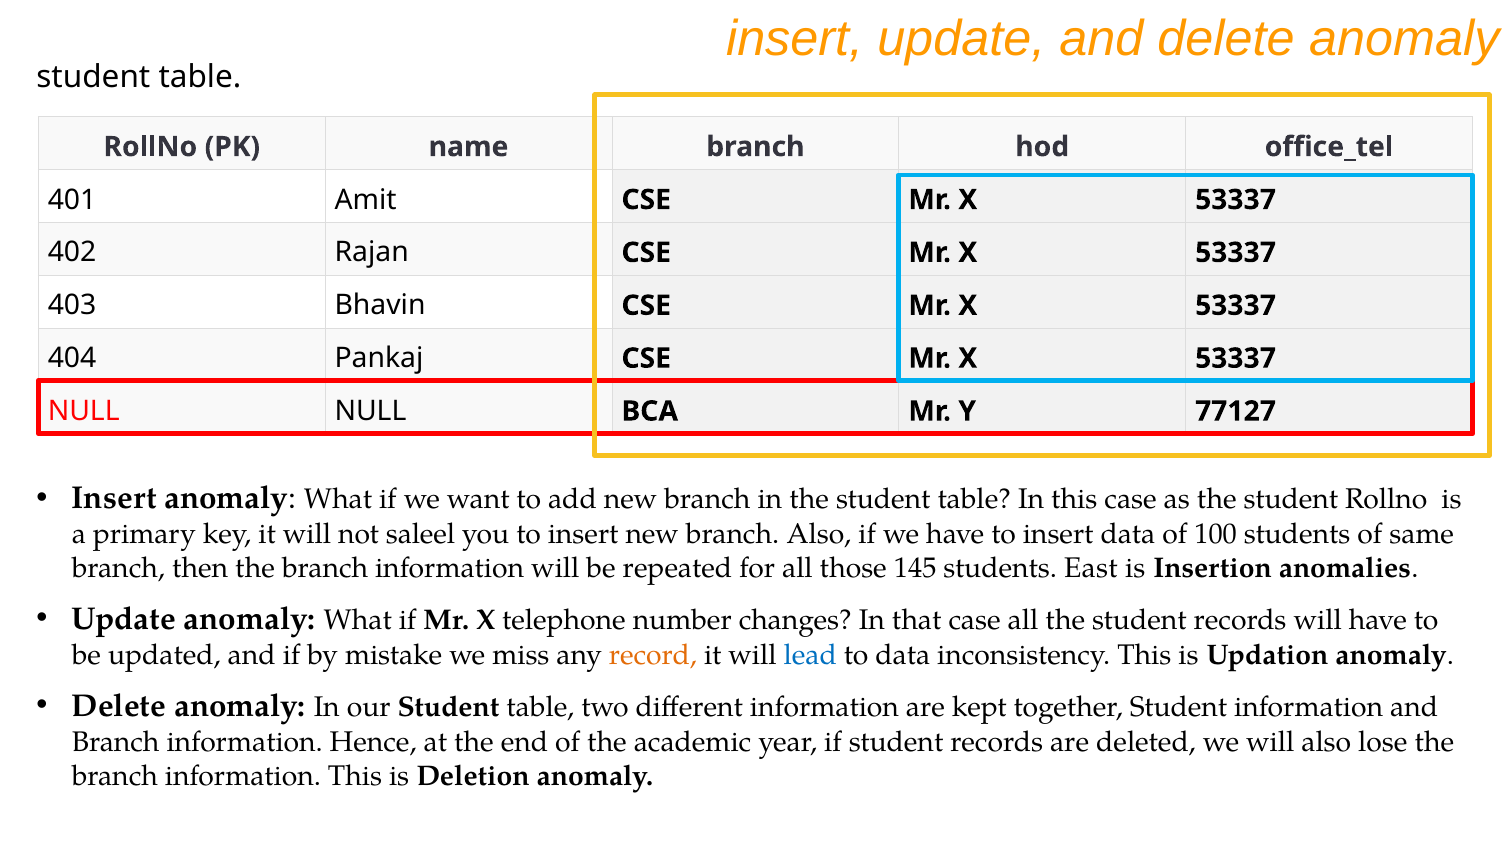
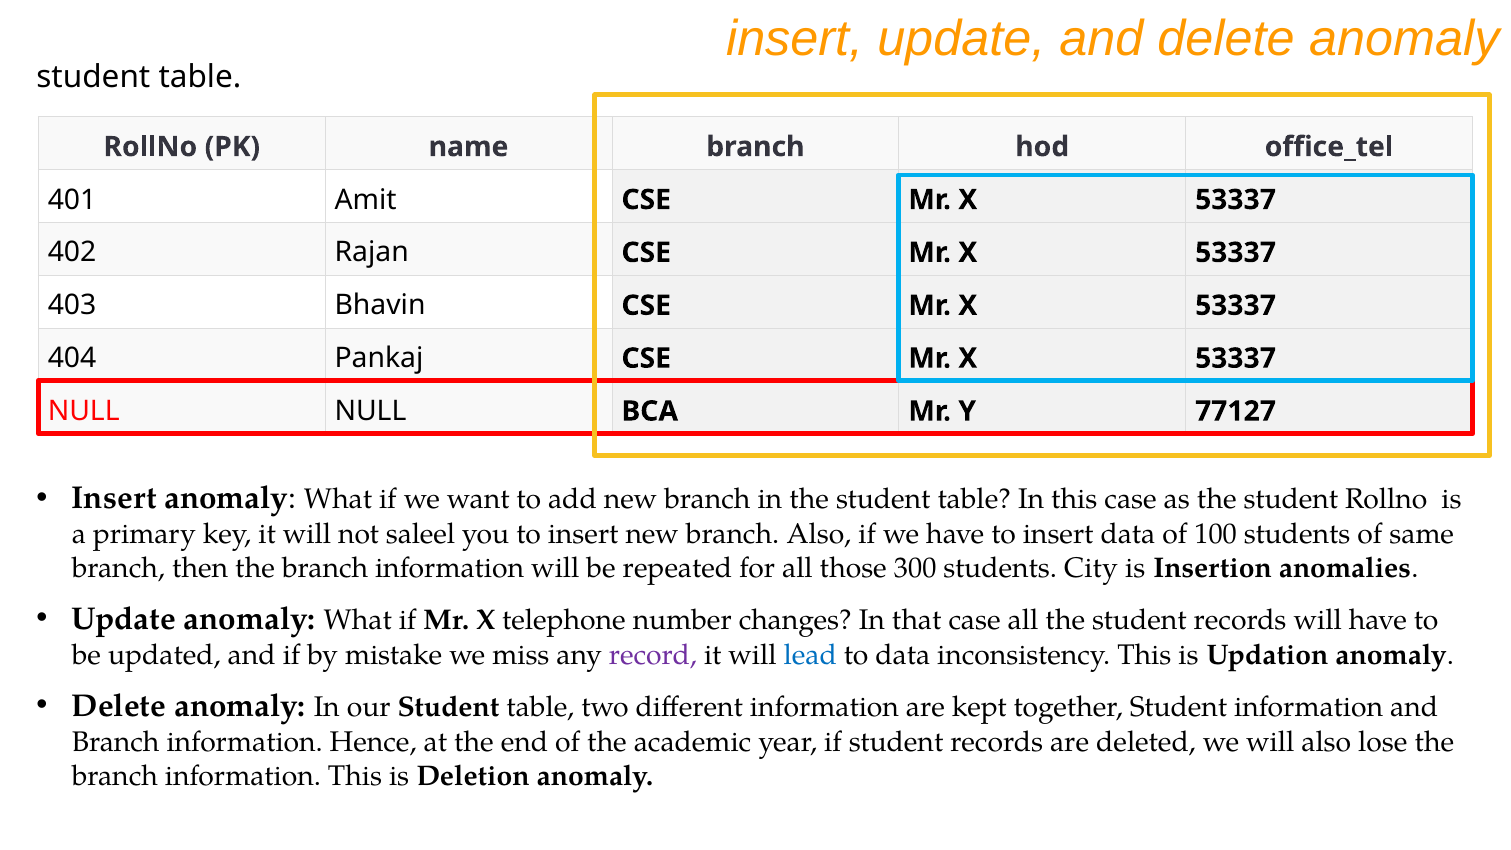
145: 145 -> 300
East: East -> City
record colour: orange -> purple
